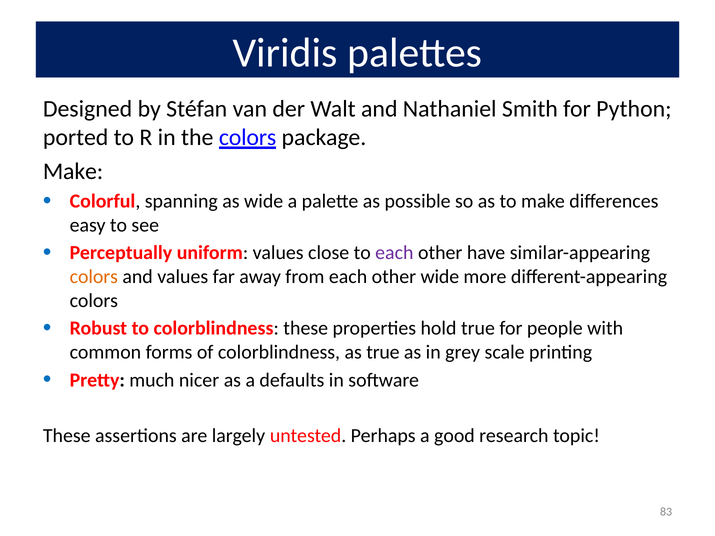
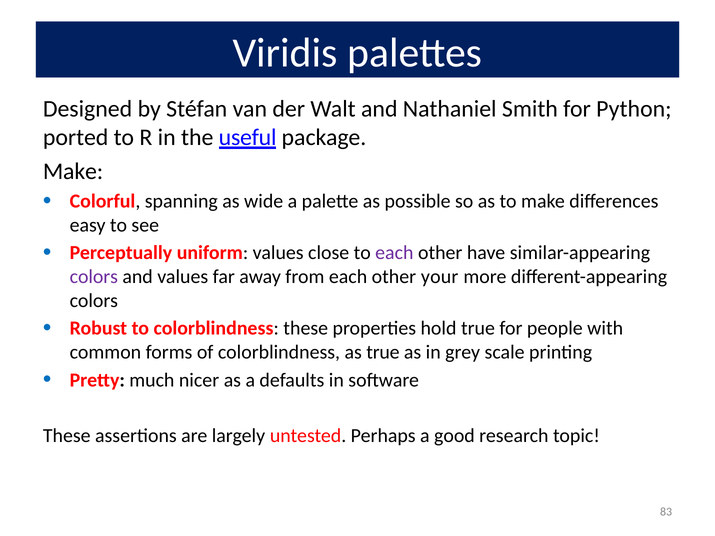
the colors: colors -> useful
colors at (94, 277) colour: orange -> purple
other wide: wide -> your
